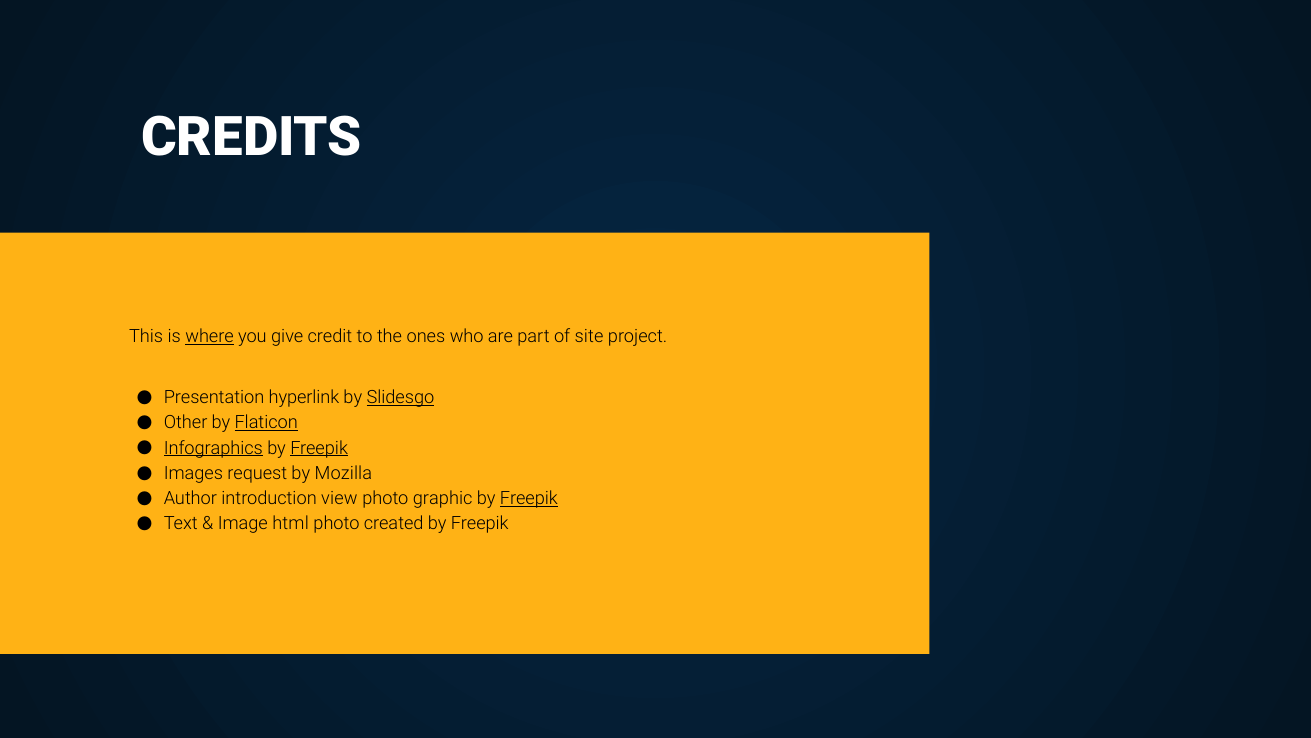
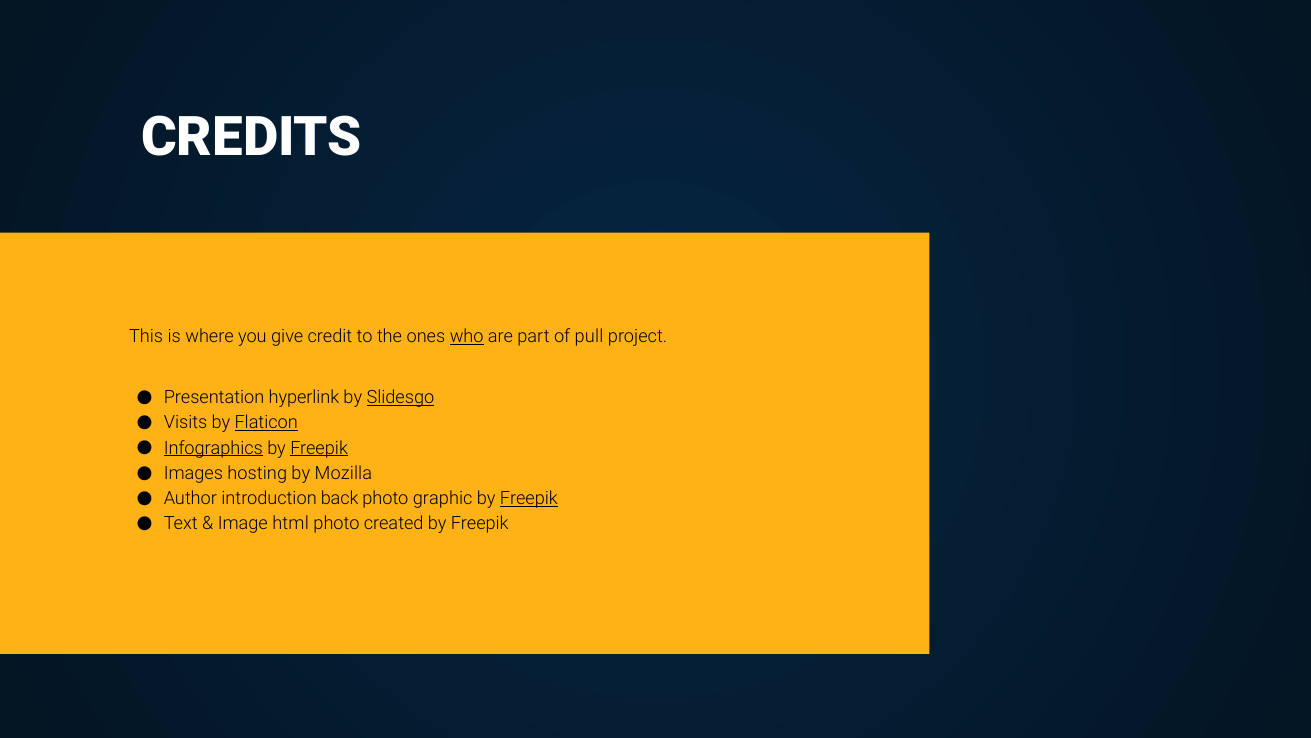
where underline: present -> none
who underline: none -> present
site: site -> pull
Other: Other -> Visits
request: request -> hosting
view: view -> back
